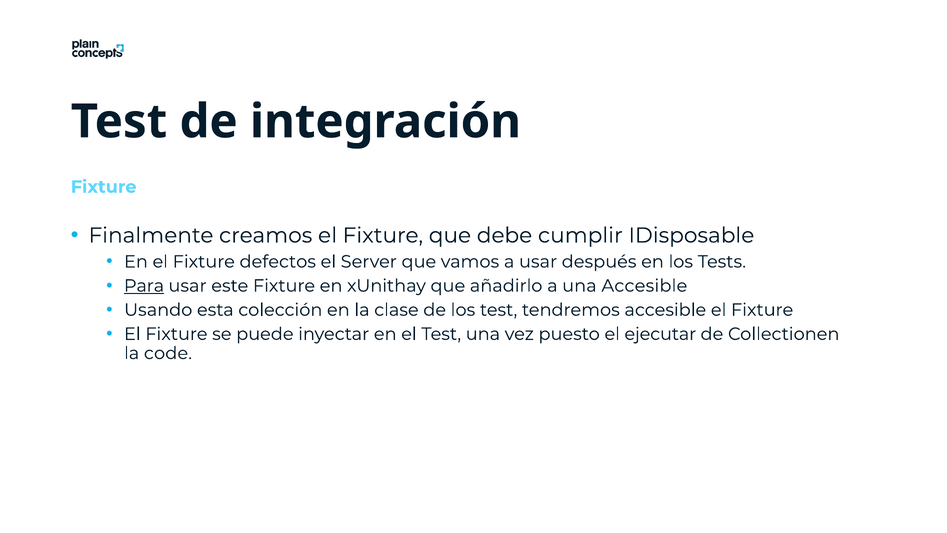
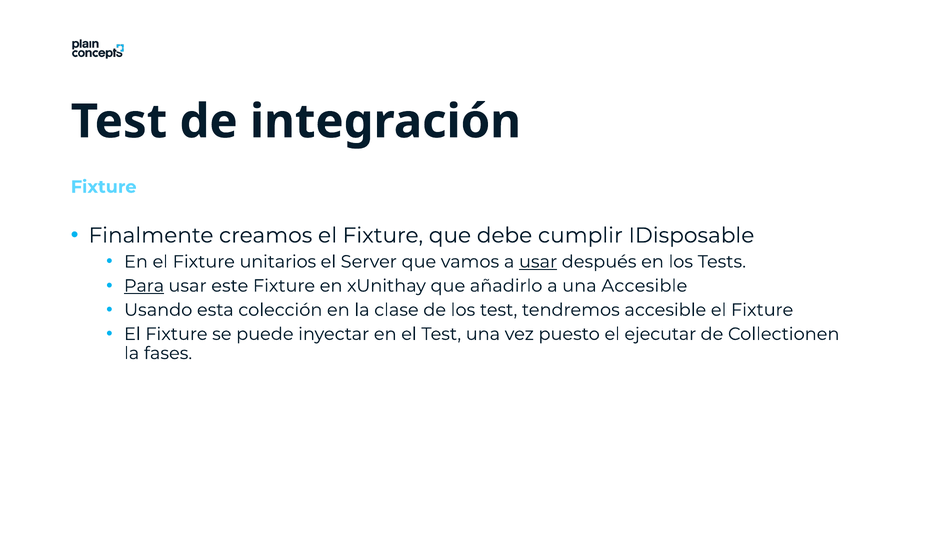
defectos: defectos -> unitarios
usar at (538, 262) underline: none -> present
code: code -> fases
